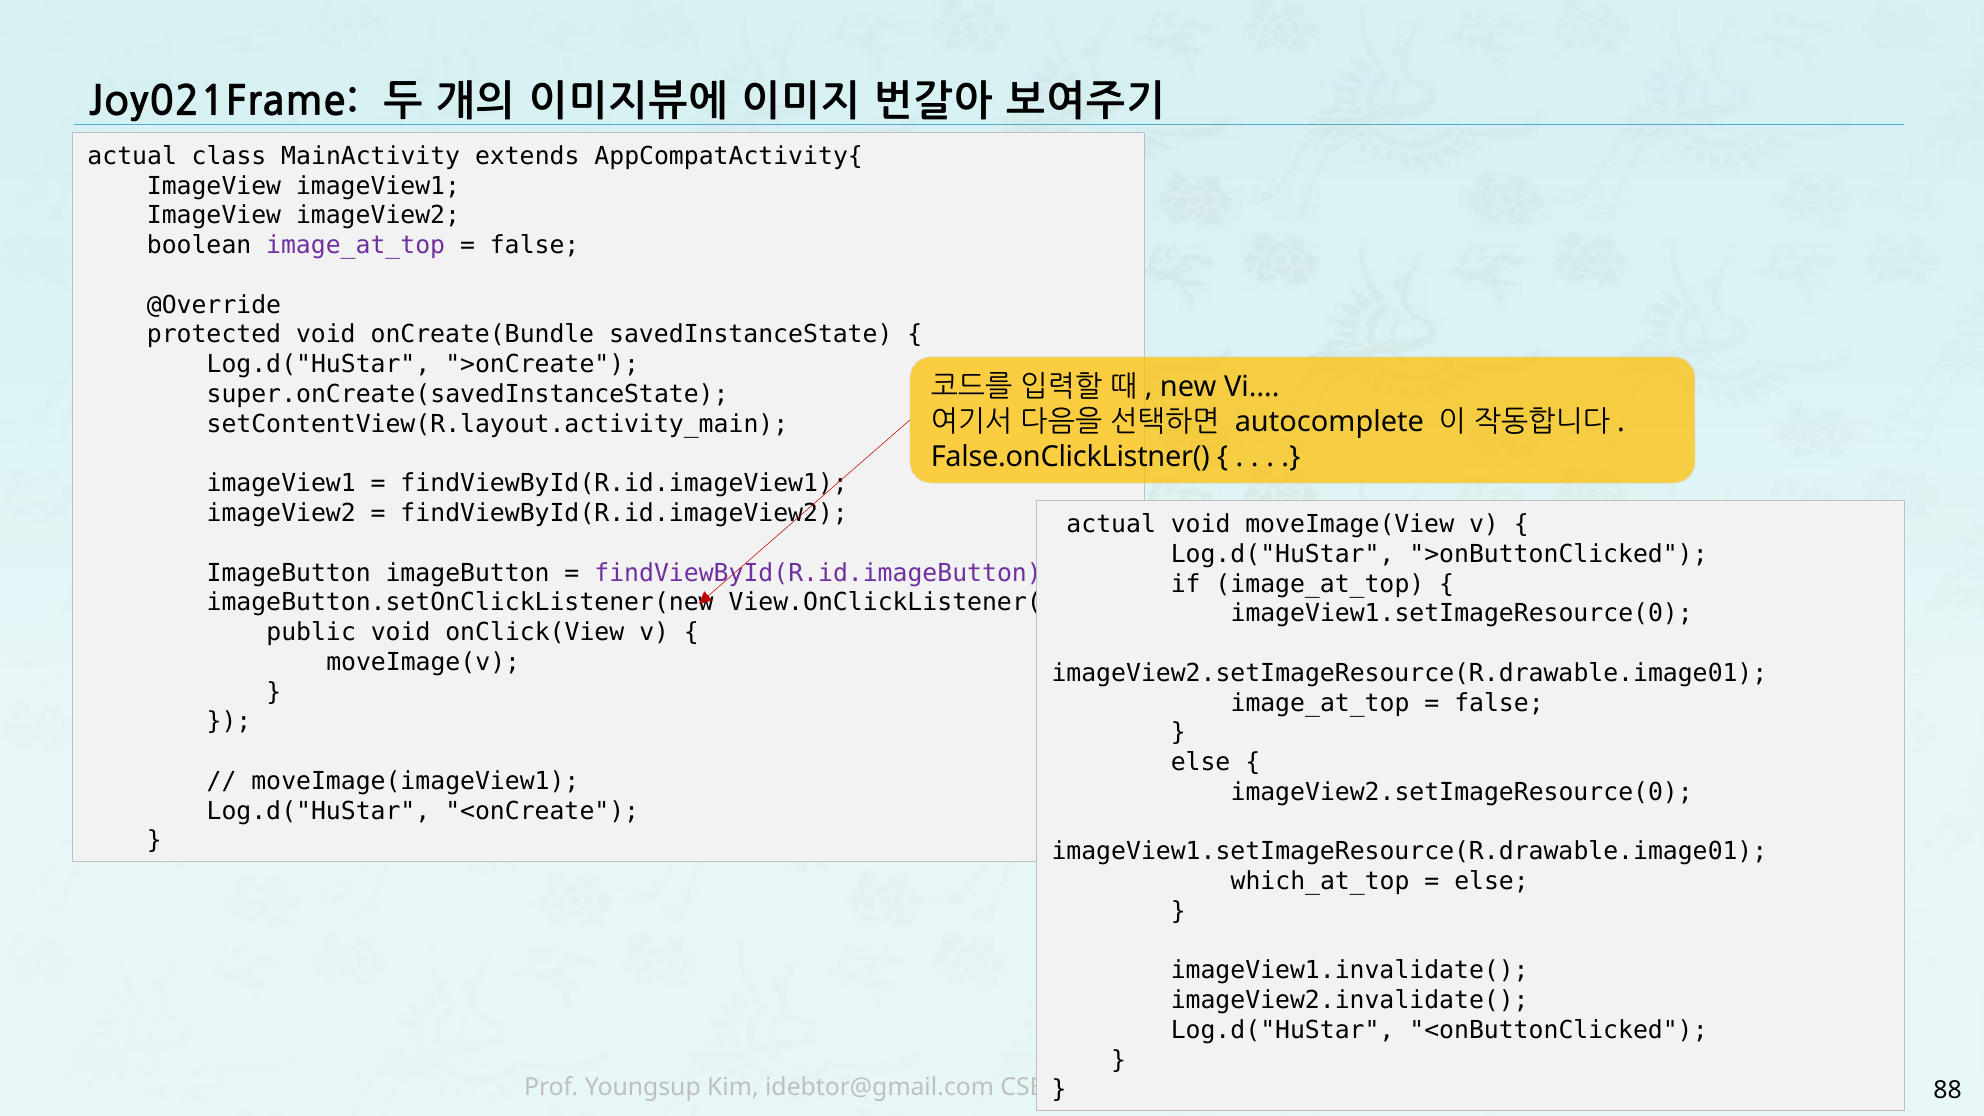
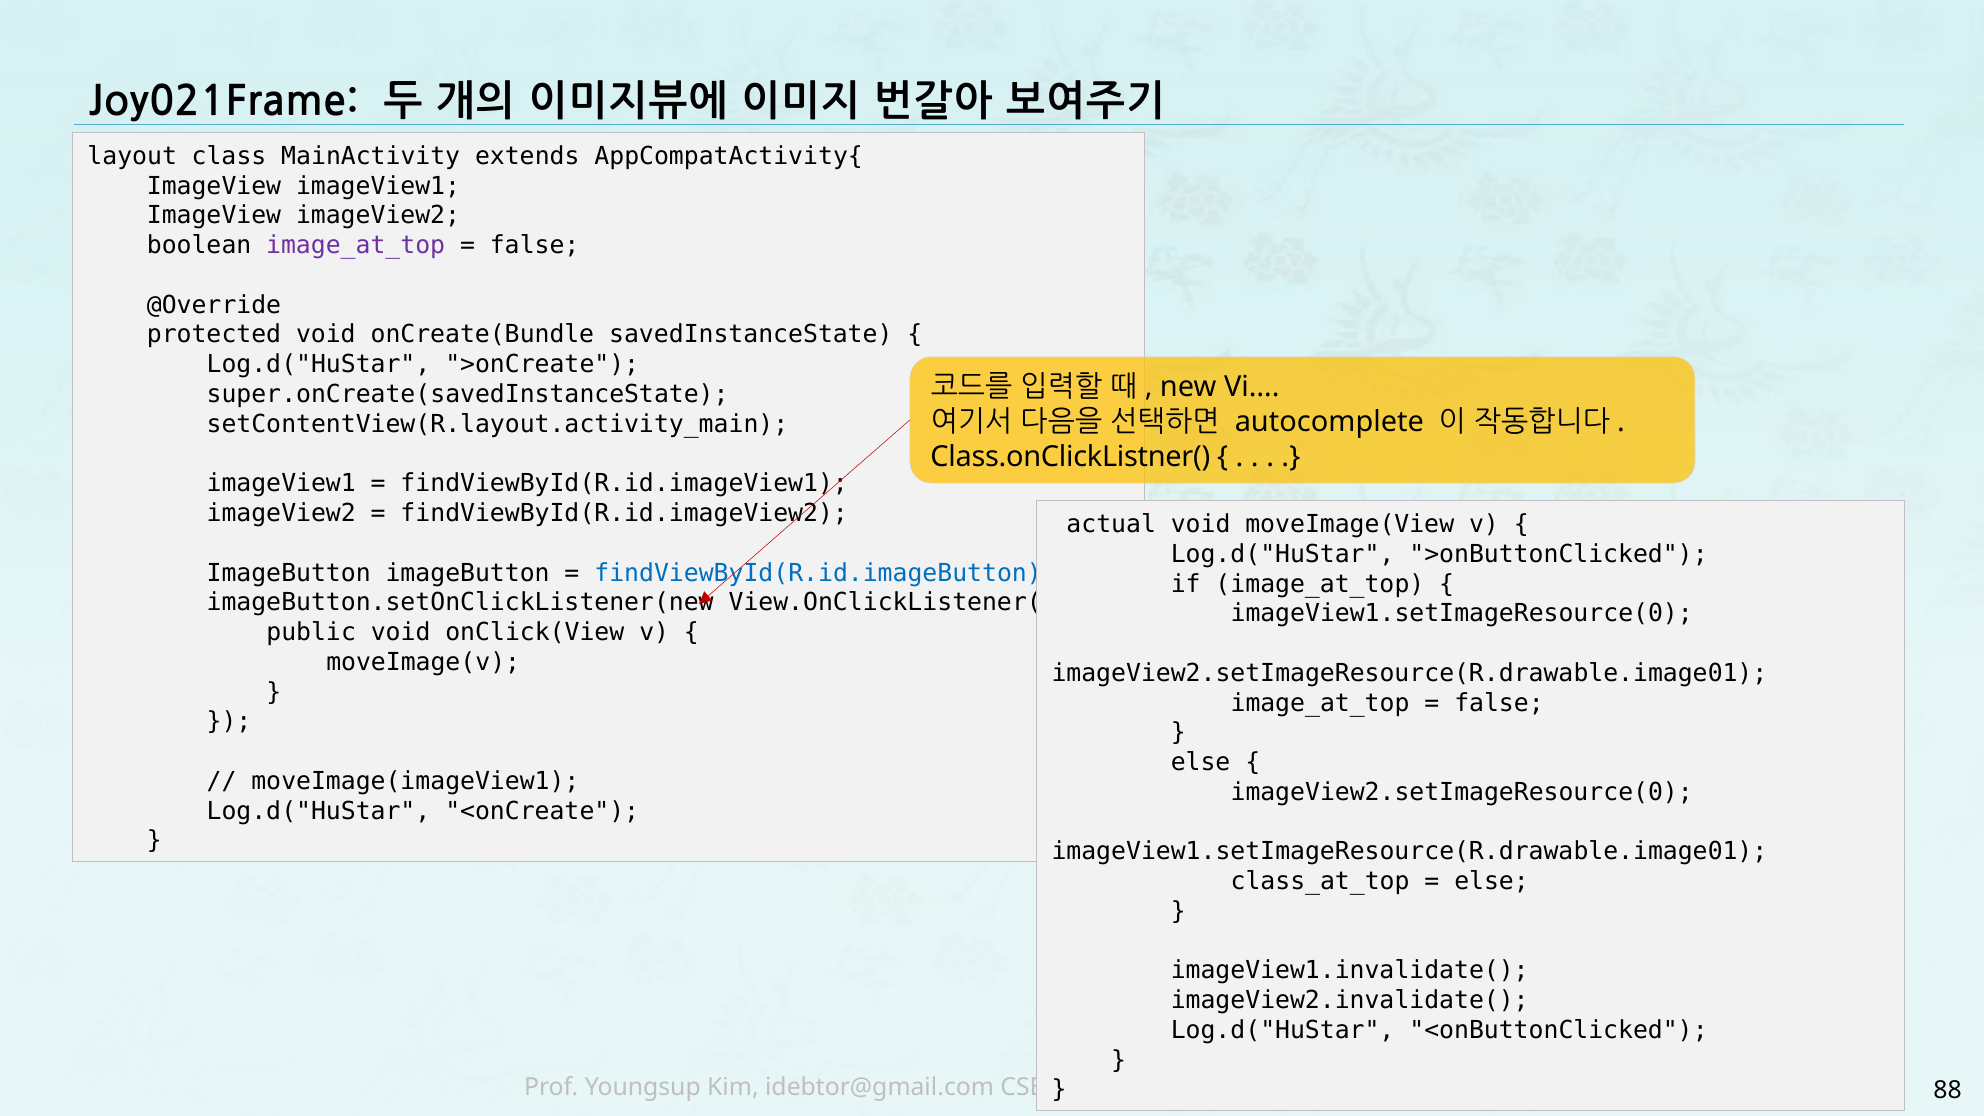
actual at (132, 156): actual -> layout
False.onClickListner(: False.onClickListner( -> Class.onClickListner(
findViewById(R.id.imageButton colour: purple -> blue
which_at_top: which_at_top -> class_at_top
